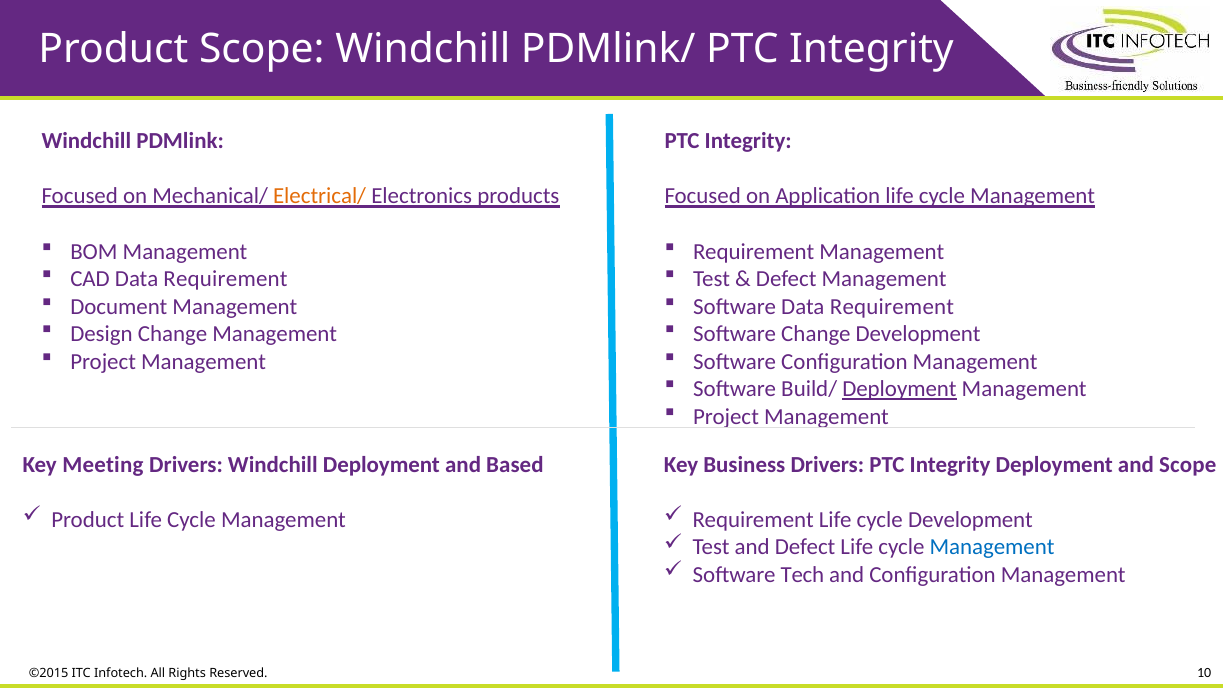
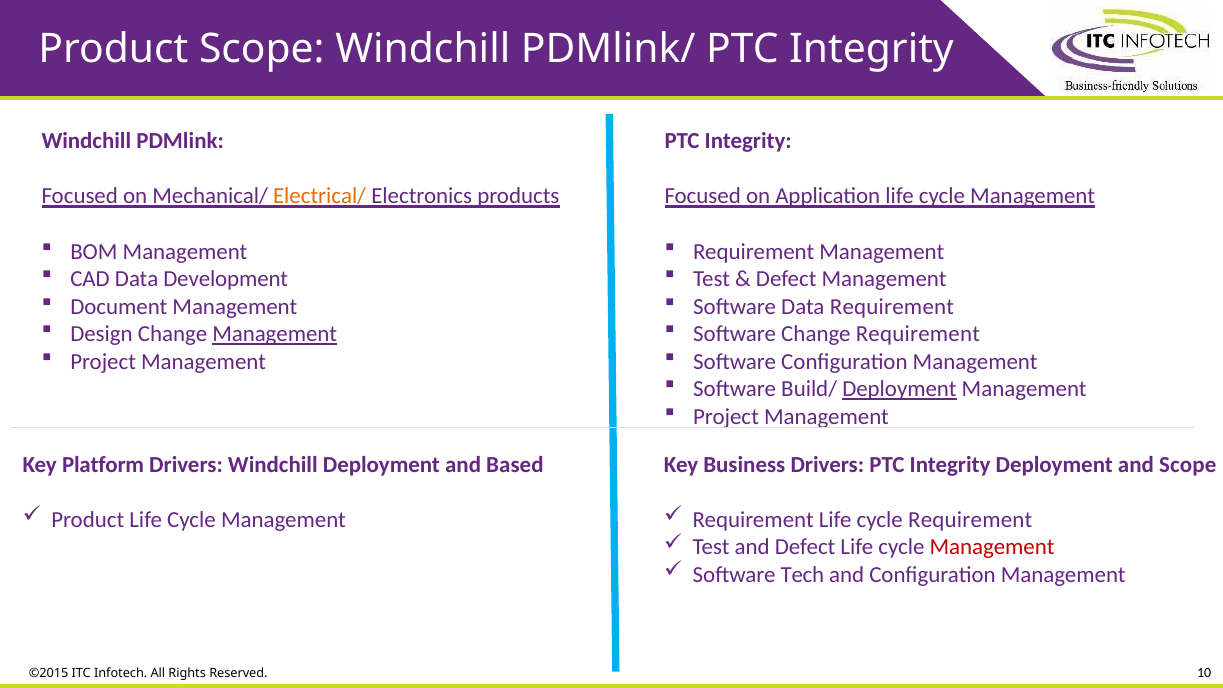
CAD Data Requirement: Requirement -> Development
Management at (275, 334) underline: none -> present
Change Development: Development -> Requirement
Meeting: Meeting -> Platform
cycle Development: Development -> Requirement
Management at (992, 547) colour: blue -> red
